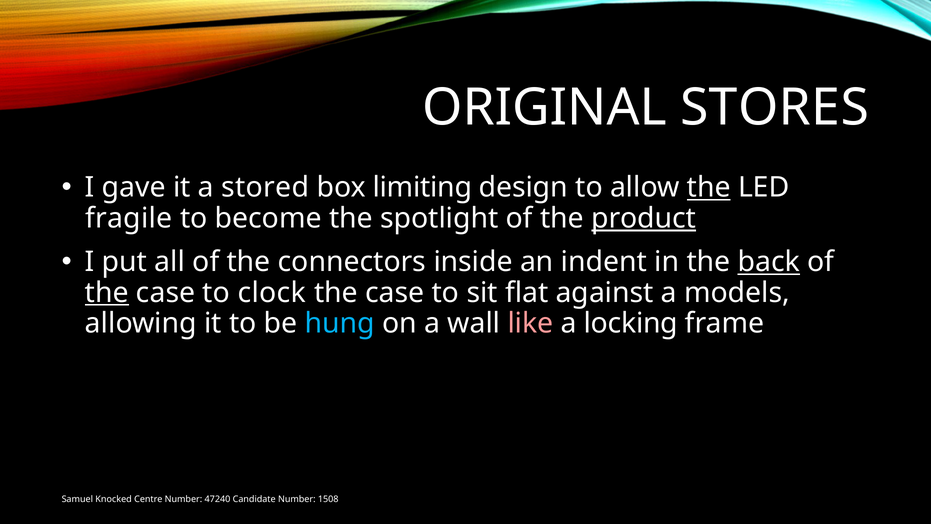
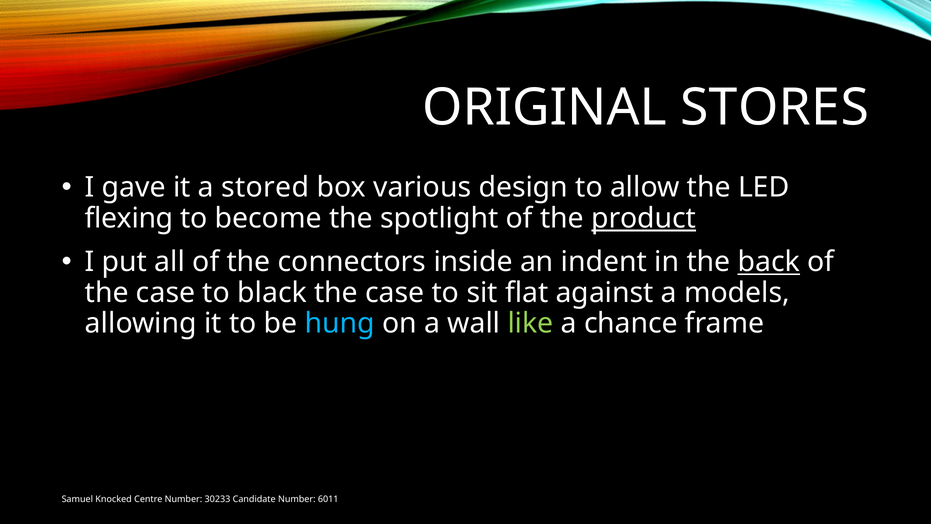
limiting: limiting -> various
the at (709, 187) underline: present -> none
fragile: fragile -> flexing
the at (107, 292) underline: present -> none
clock: clock -> black
like colour: pink -> light green
locking: locking -> chance
47240: 47240 -> 30233
1508: 1508 -> 6011
